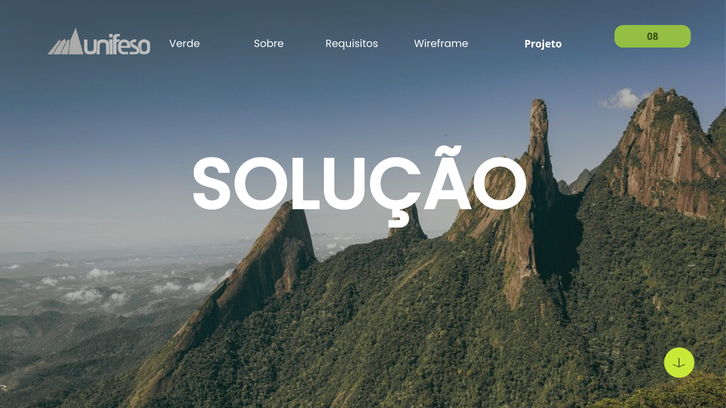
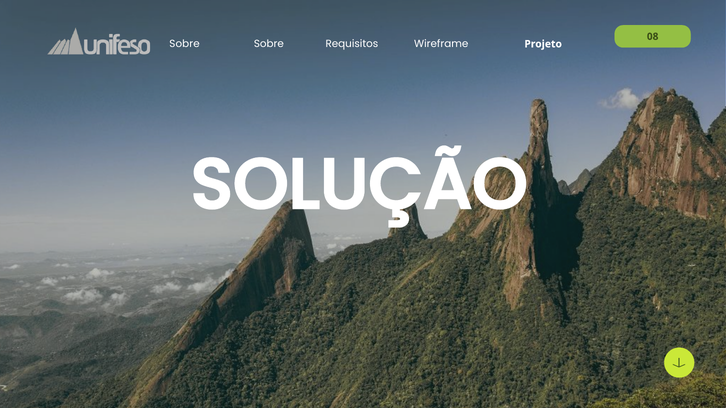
Verde at (185, 44): Verde -> Sobre
